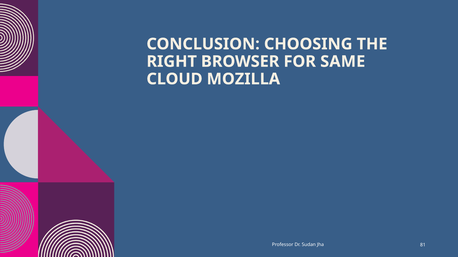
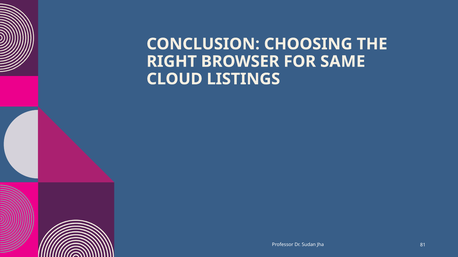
MOZILLA: MOZILLA -> LISTINGS
